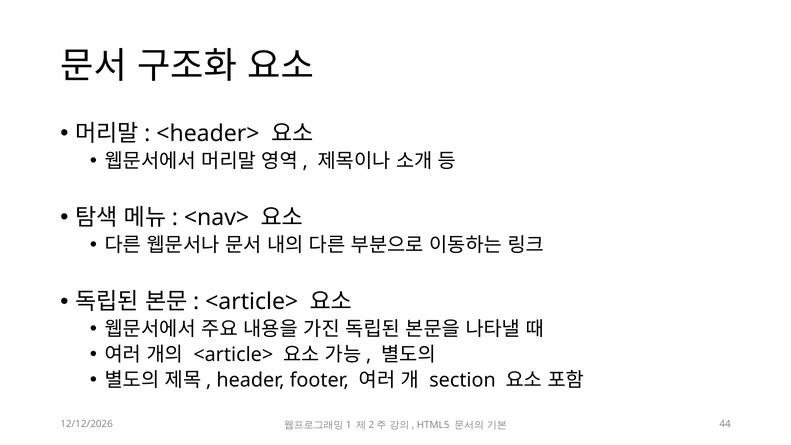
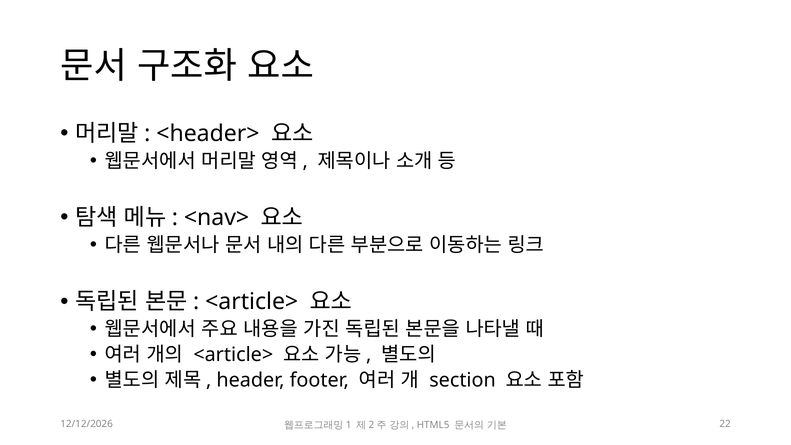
44: 44 -> 22
